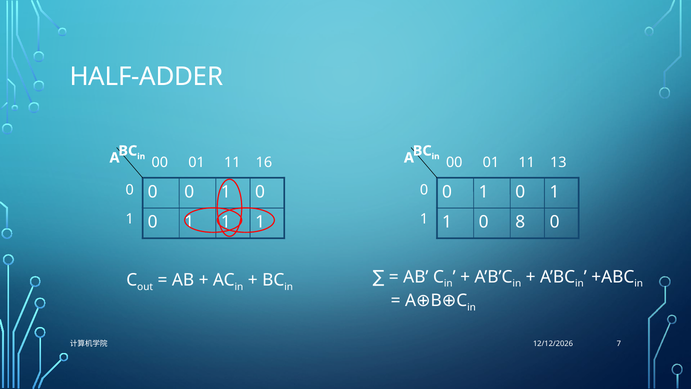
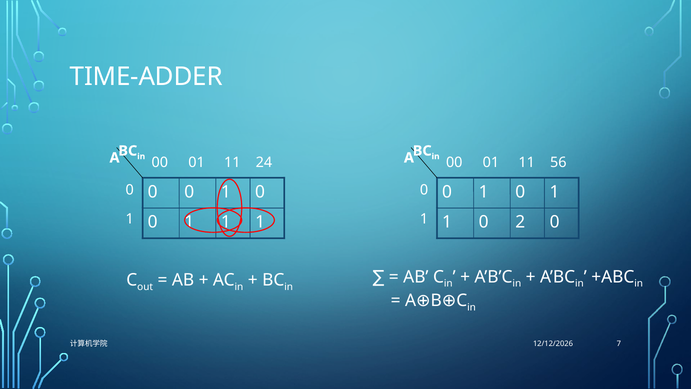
HALF-ADDER: HALF-ADDER -> TIME-ADDER
16: 16 -> 24
13: 13 -> 56
8: 8 -> 2
